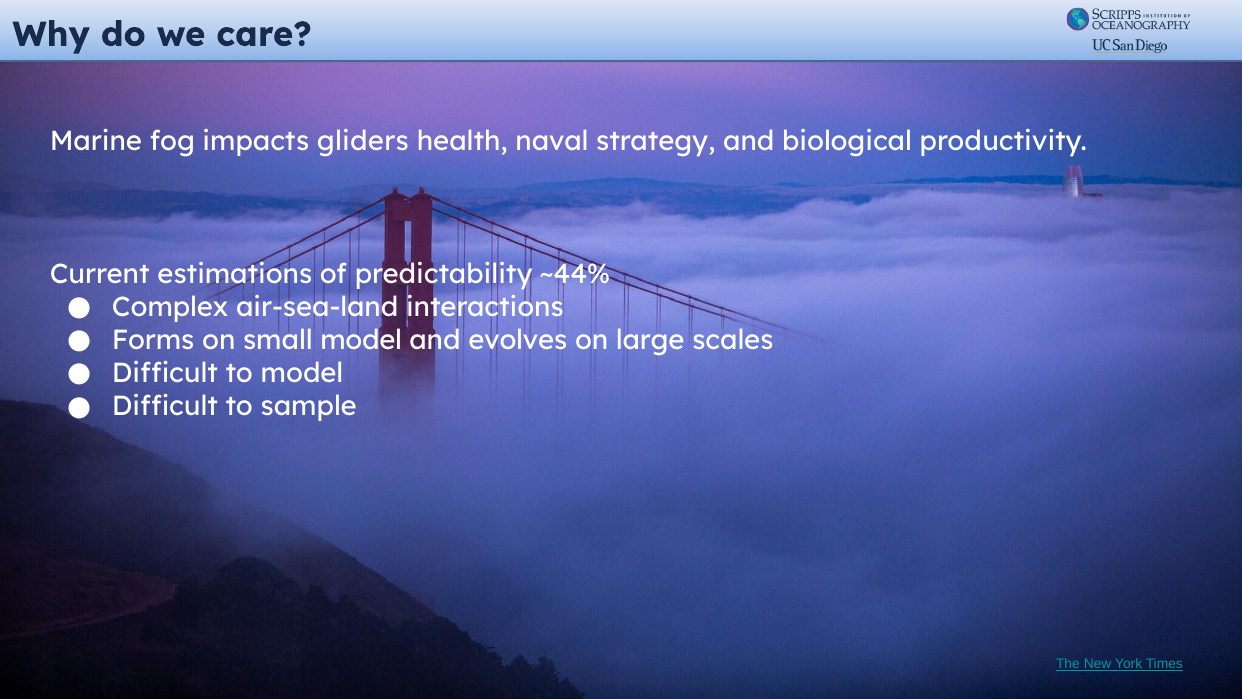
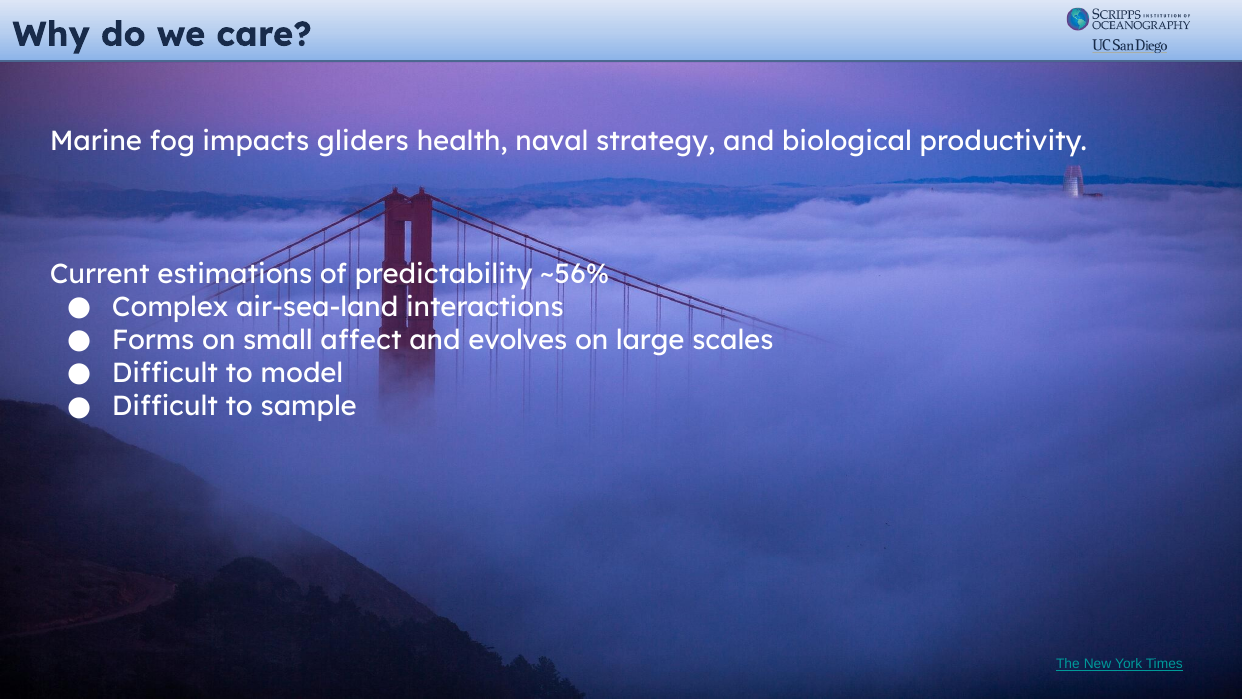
~44%: ~44% -> ~56%
small model: model -> affect
